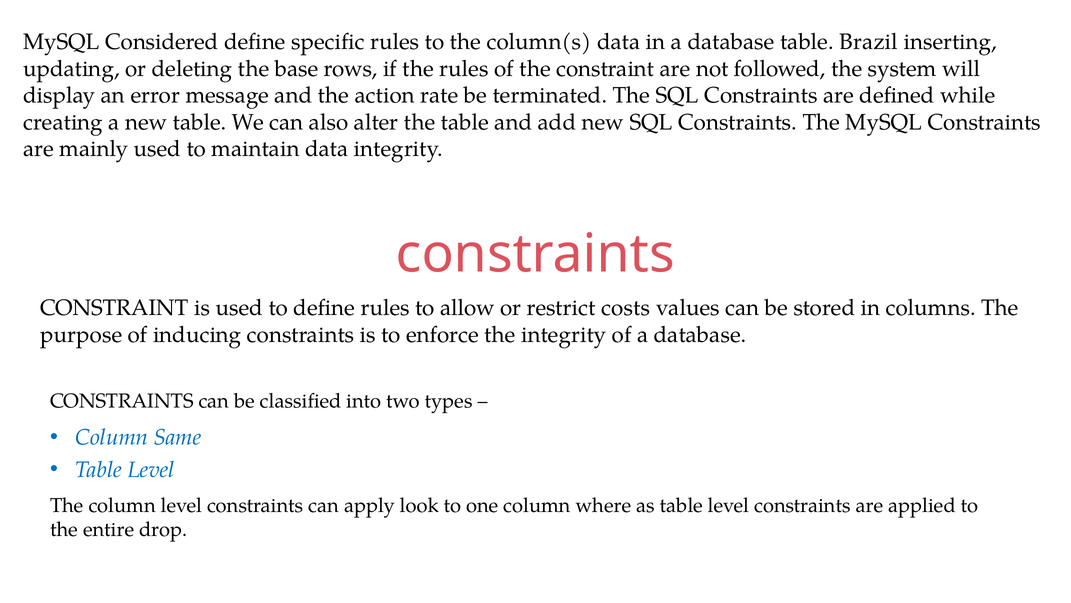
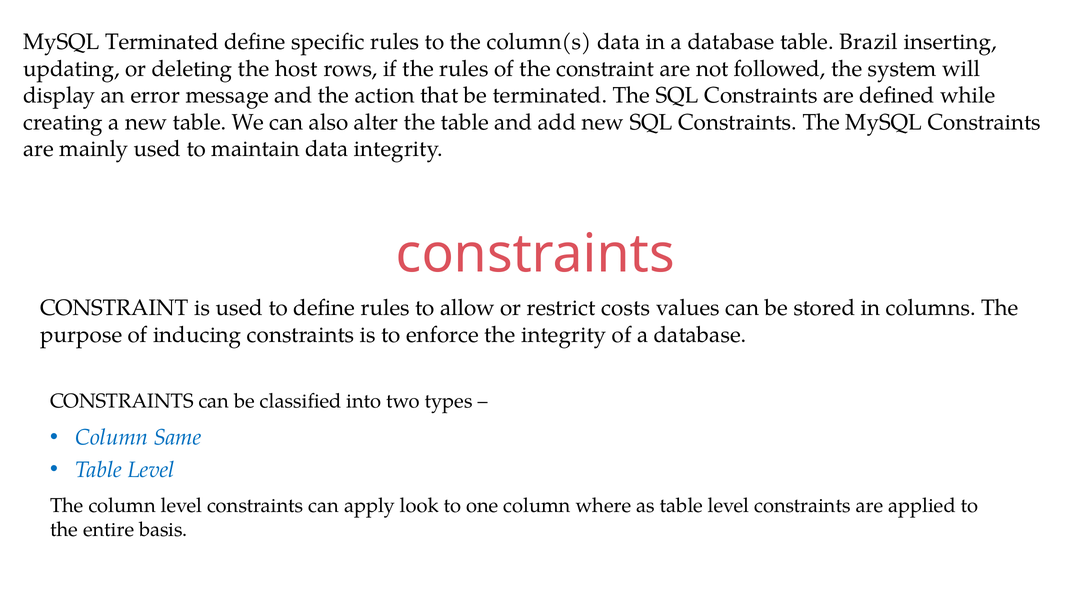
MySQL Considered: Considered -> Terminated
base: base -> host
rate: rate -> that
drop: drop -> basis
